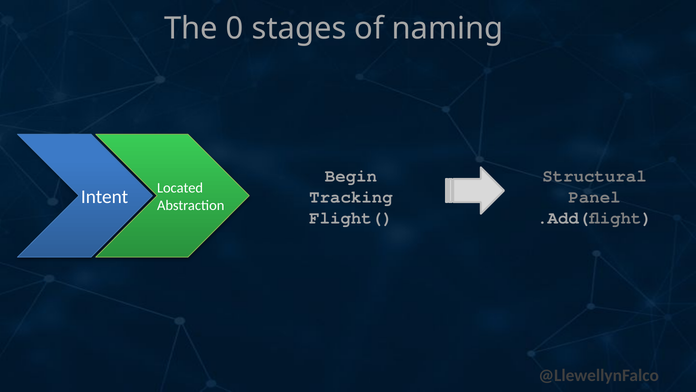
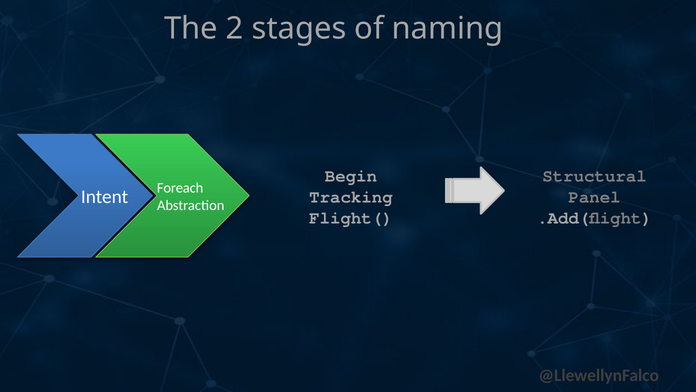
0: 0 -> 2
Located: Located -> Foreach
